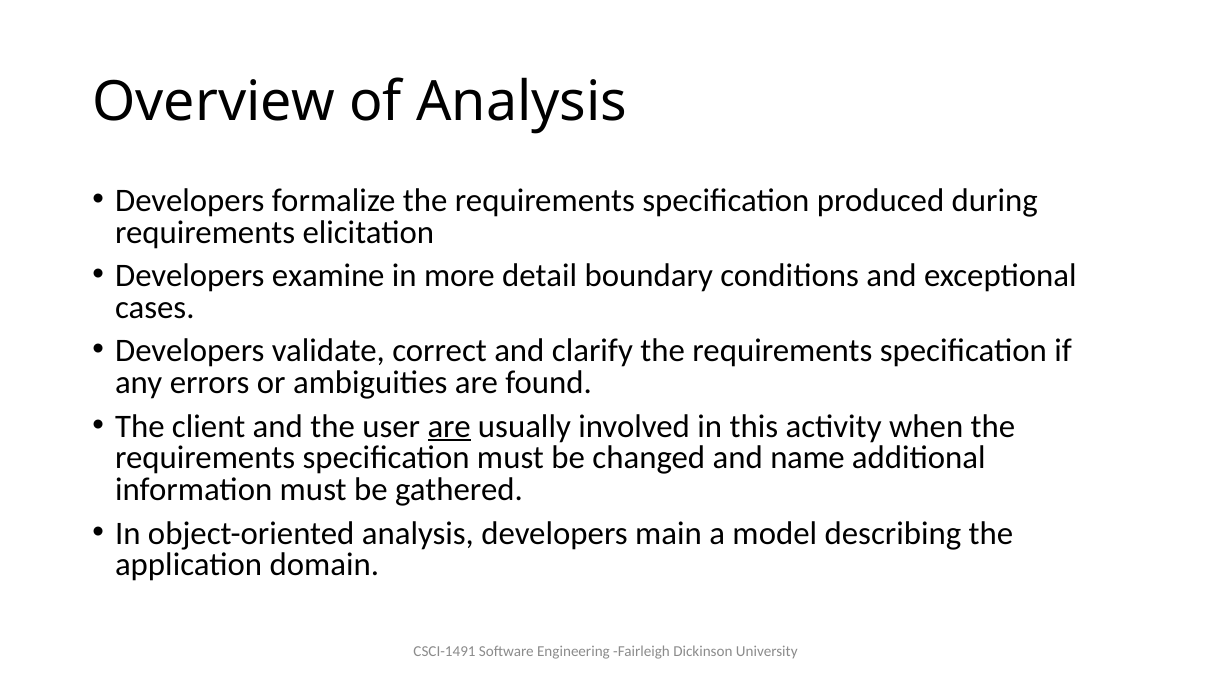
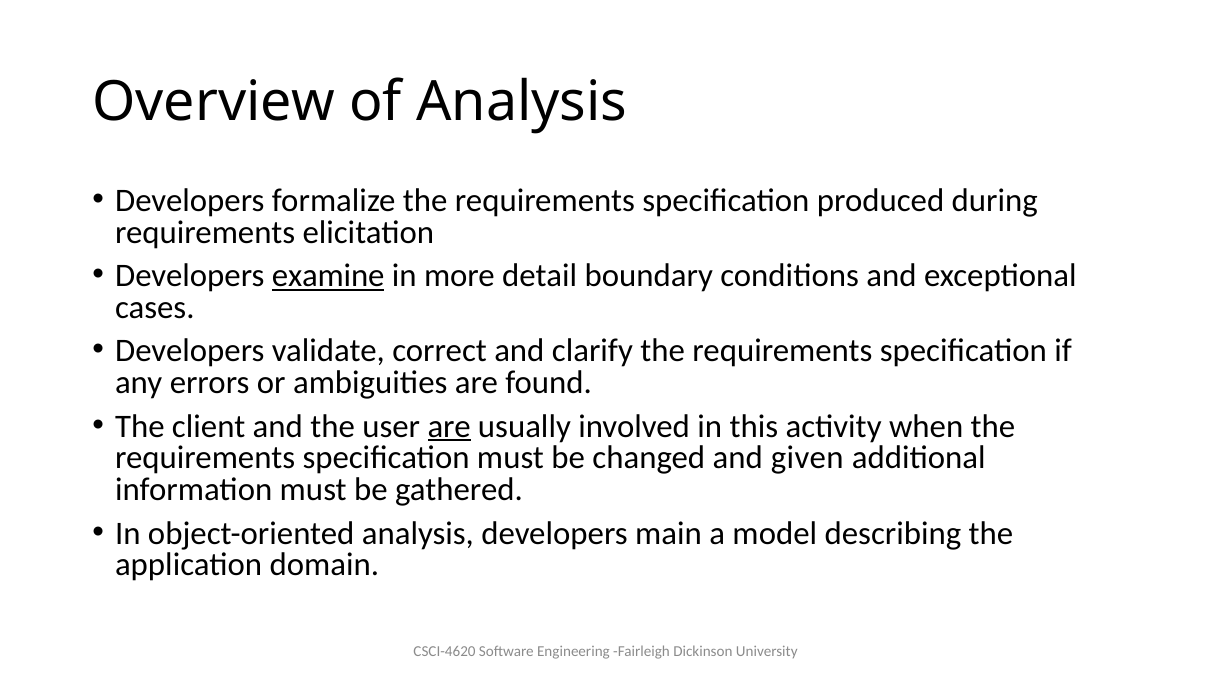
examine underline: none -> present
name: name -> given
CSCI-1491: CSCI-1491 -> CSCI-4620
